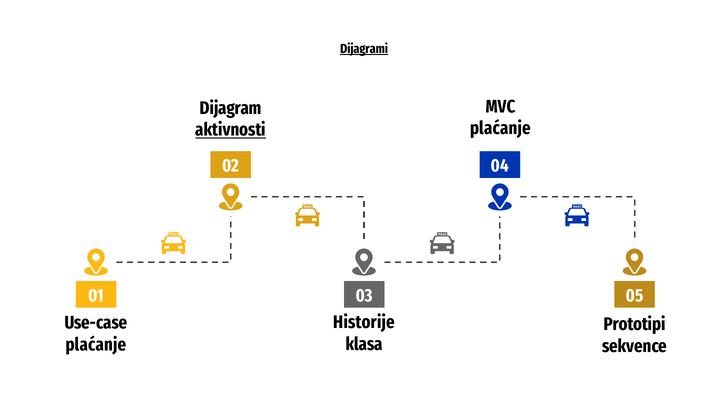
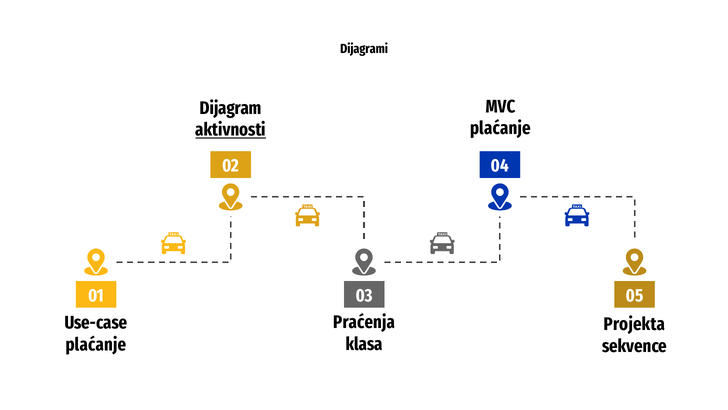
Dijagrami underline: present -> none
Historije: Historije -> Praćenja
Prototipi: Prototipi -> Projekta
